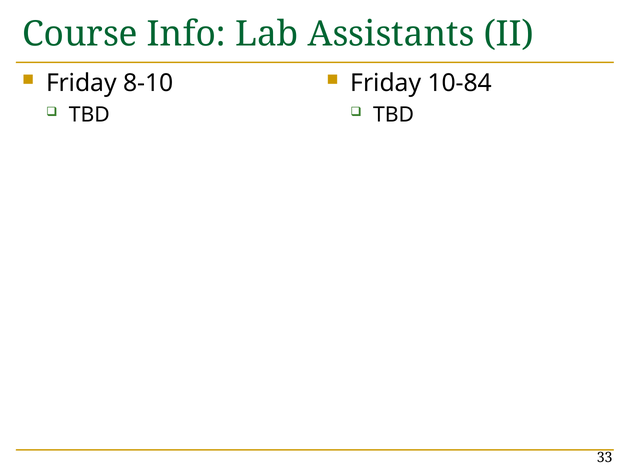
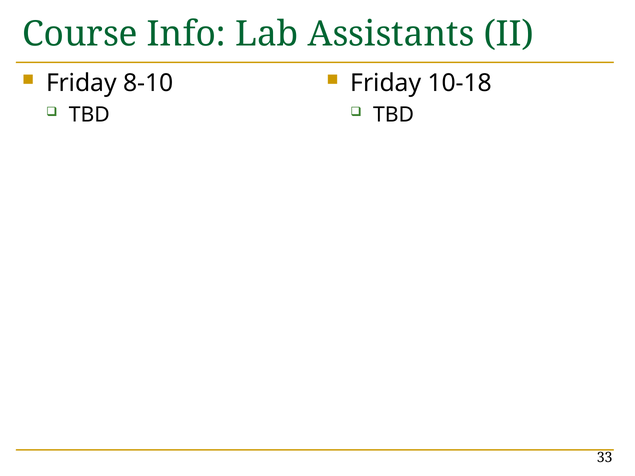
10-84: 10-84 -> 10-18
